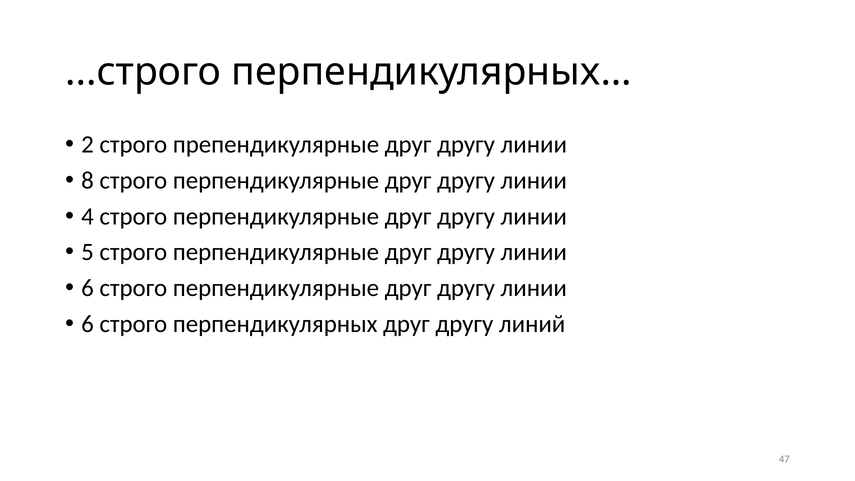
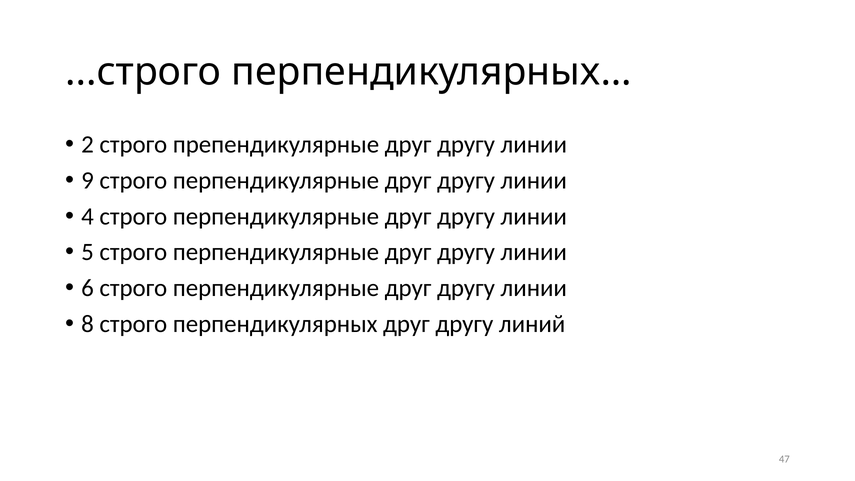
8: 8 -> 9
6 at (88, 324): 6 -> 8
